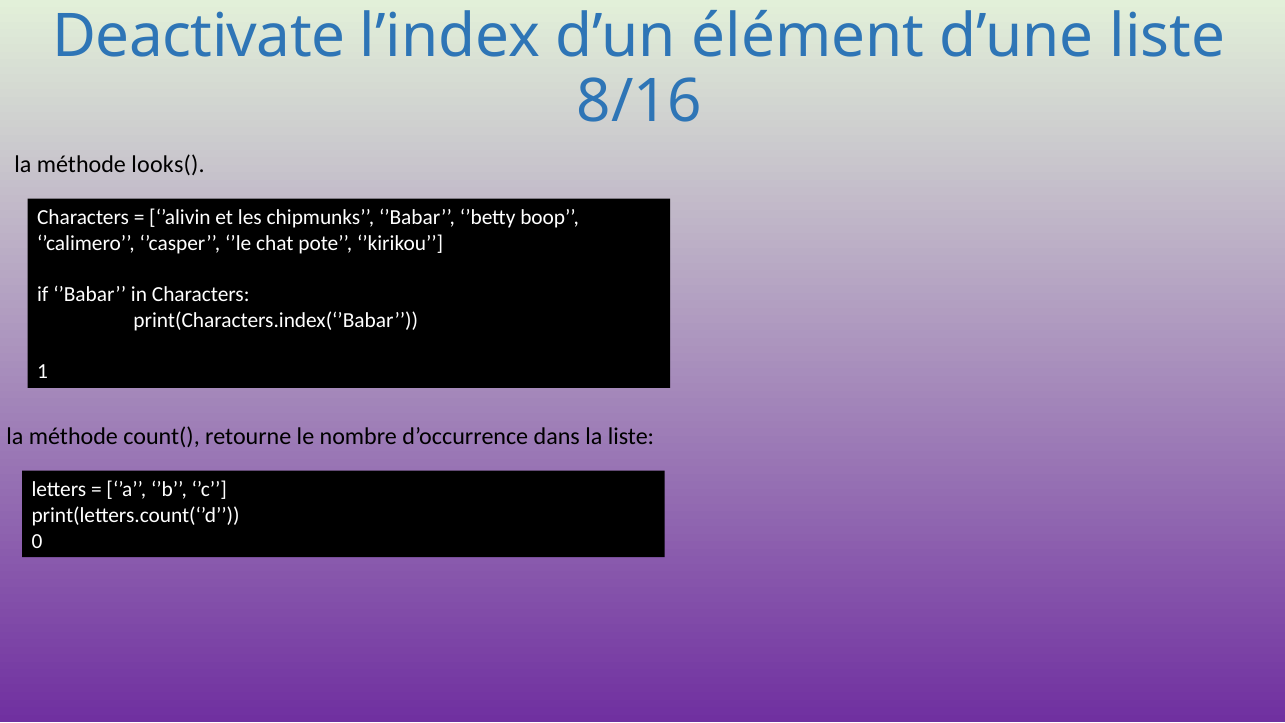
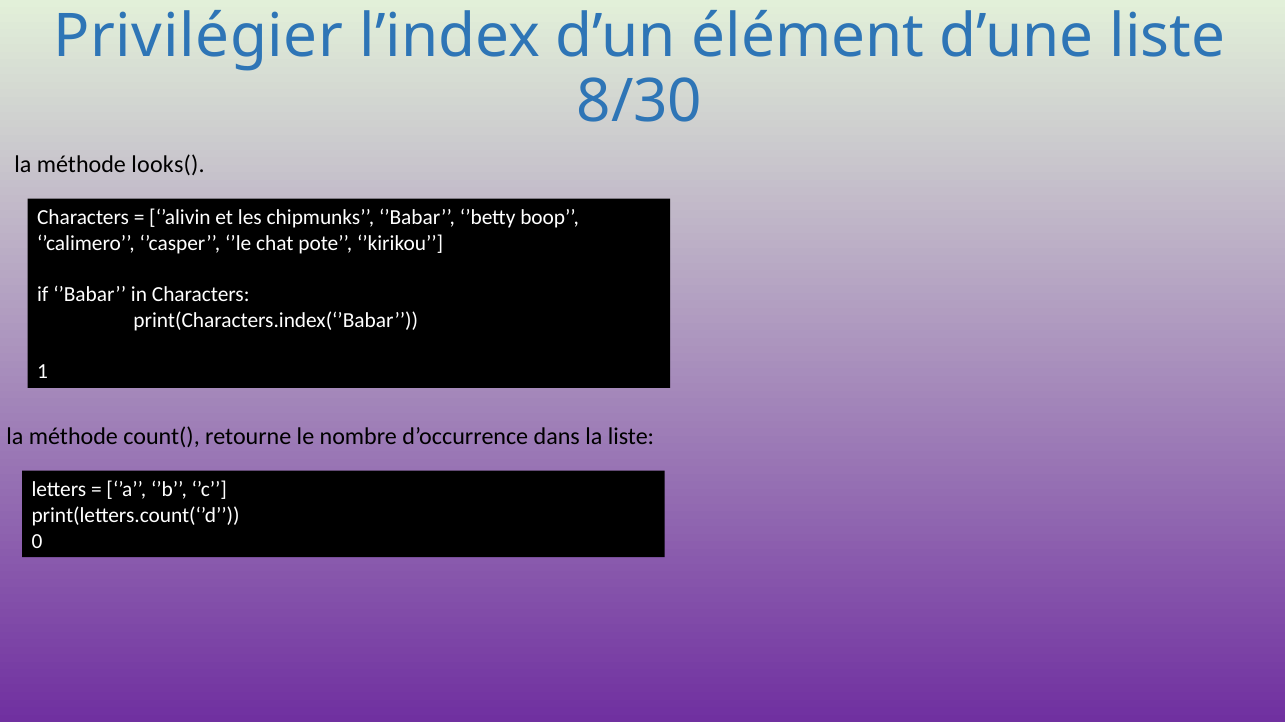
Deactivate: Deactivate -> Privilégier
8/16: 8/16 -> 8/30
